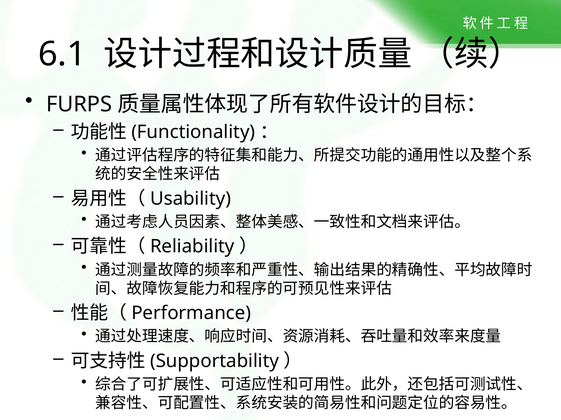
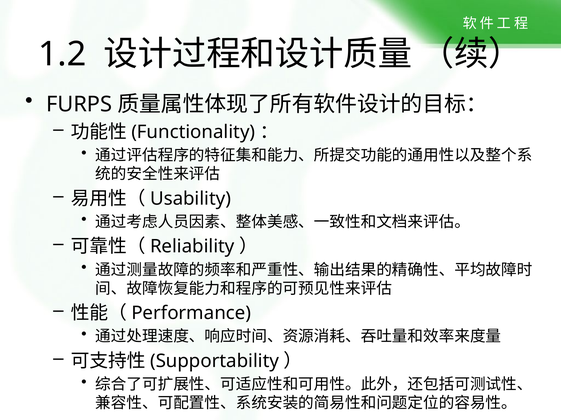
6.1: 6.1 -> 1.2
